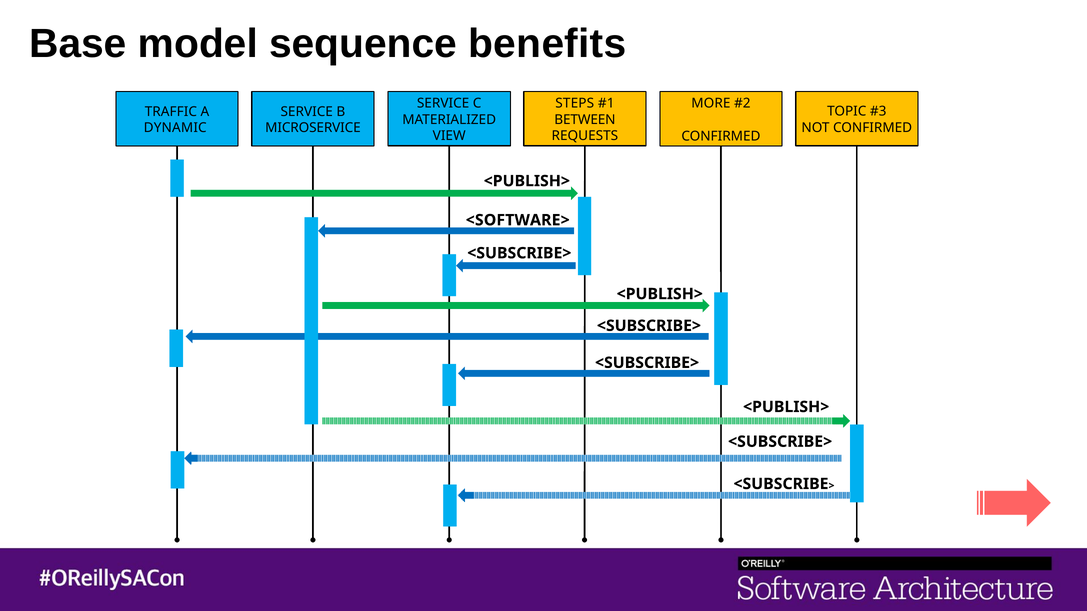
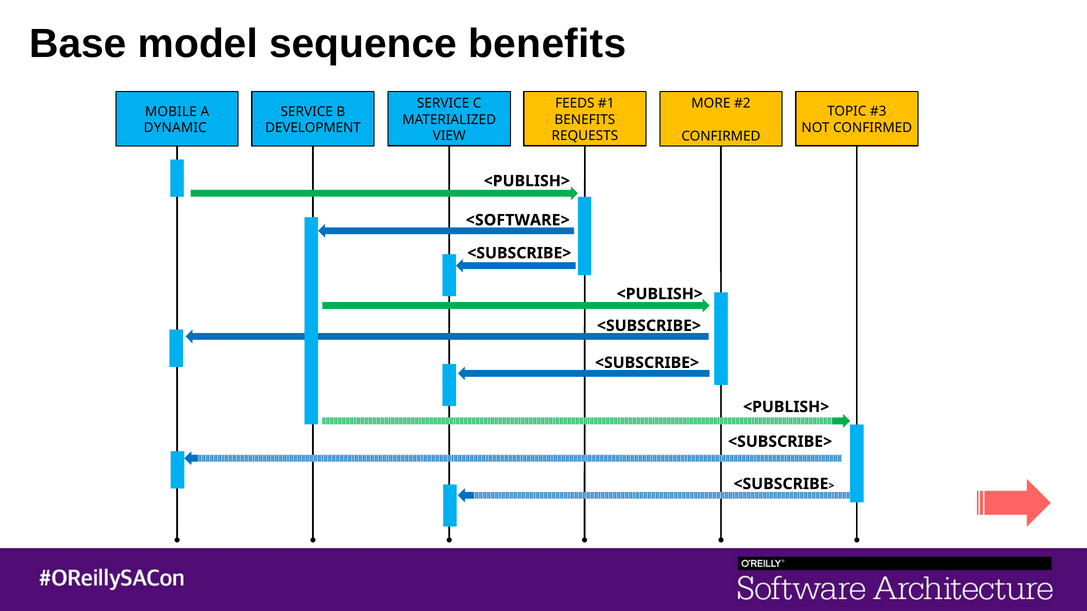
STEPS: STEPS -> FEEDS
TRAFFIC: TRAFFIC -> MOBILE
BETWEEN at (585, 120): BETWEEN -> BENEFITS
MICROSERVICE: MICROSERVICE -> DEVELOPMENT
